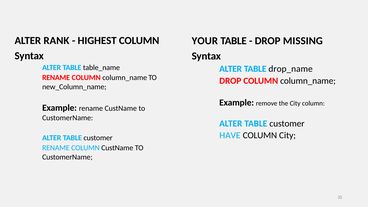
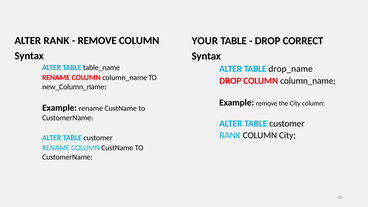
HIGHEST at (97, 41): HIGHEST -> REMOVE
MISSING: MISSING -> CORRECT
HAVE at (230, 135): HAVE -> RANK
